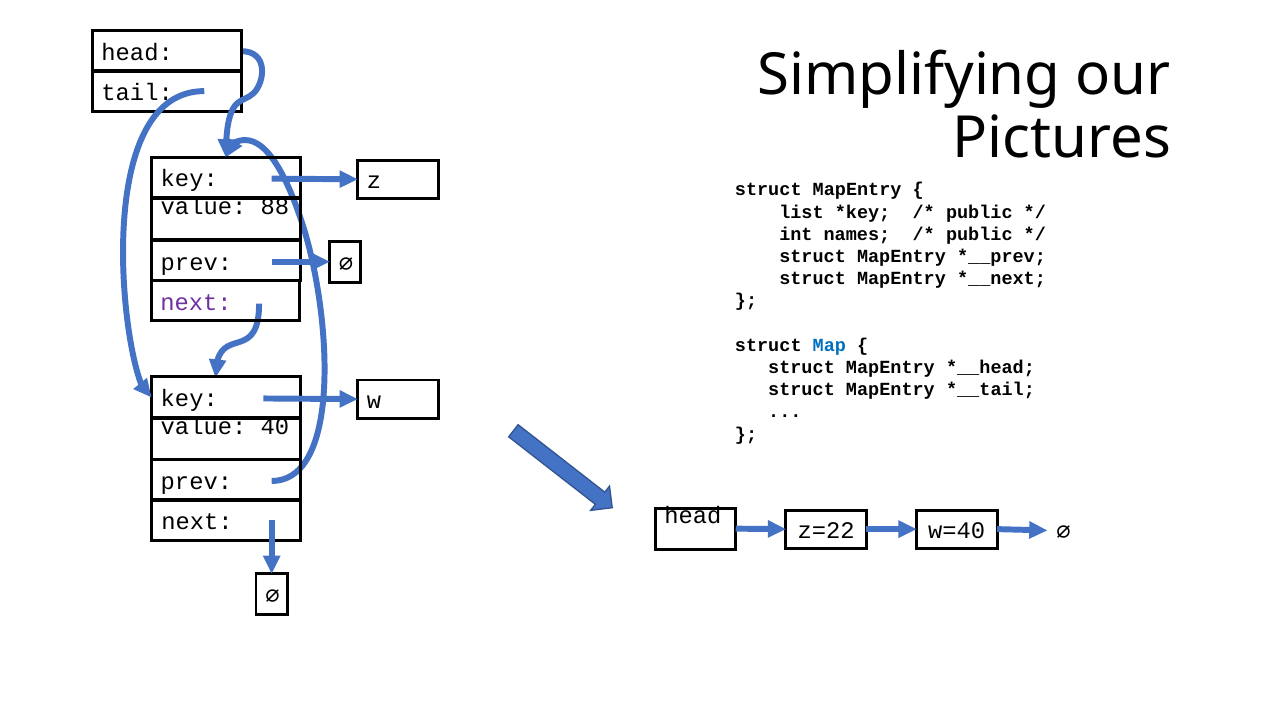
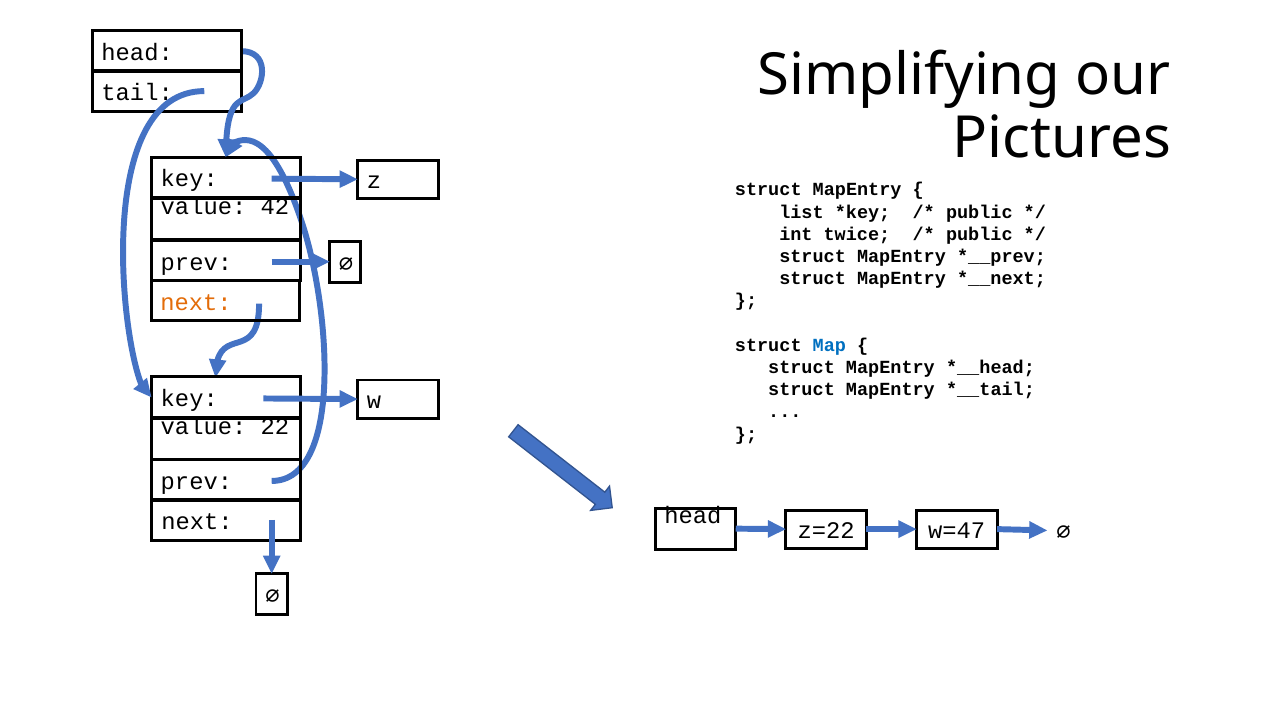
88: 88 -> 42
names: names -> twice
next at (196, 302) colour: purple -> orange
40: 40 -> 22
w=40: w=40 -> w=47
